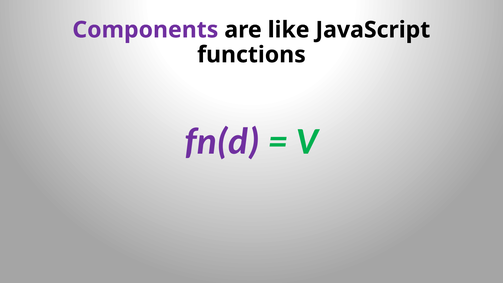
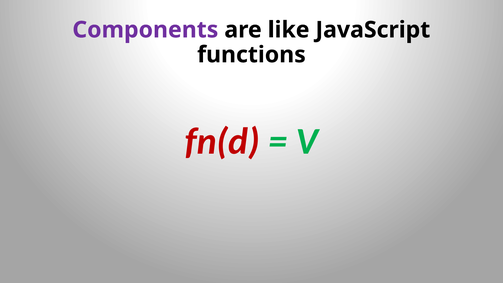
fn(d colour: purple -> red
